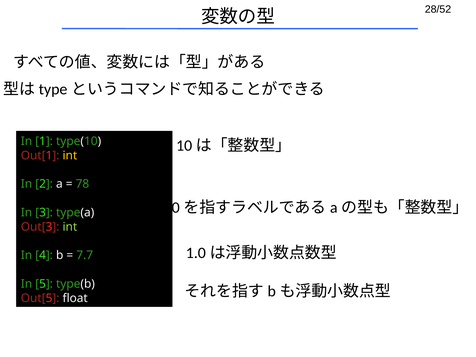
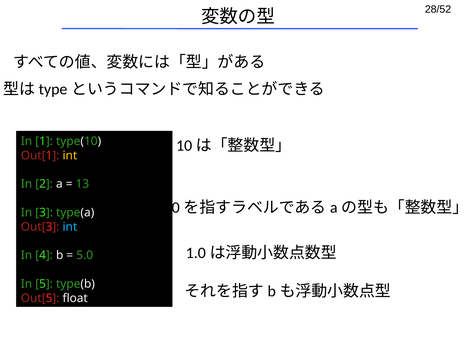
78: 78 -> 13
int at (70, 227) colour: light green -> light blue
7.7: 7.7 -> 5.0
